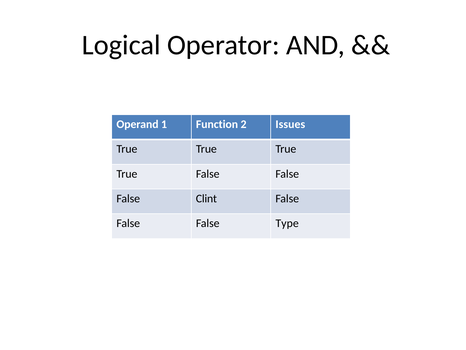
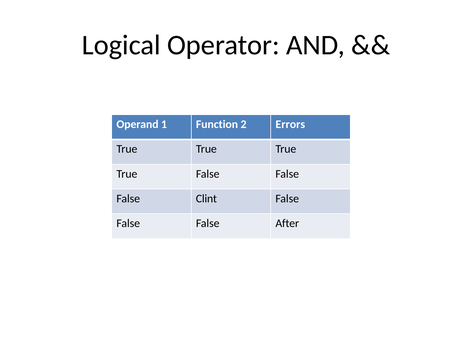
Issues: Issues -> Errors
Type: Type -> After
